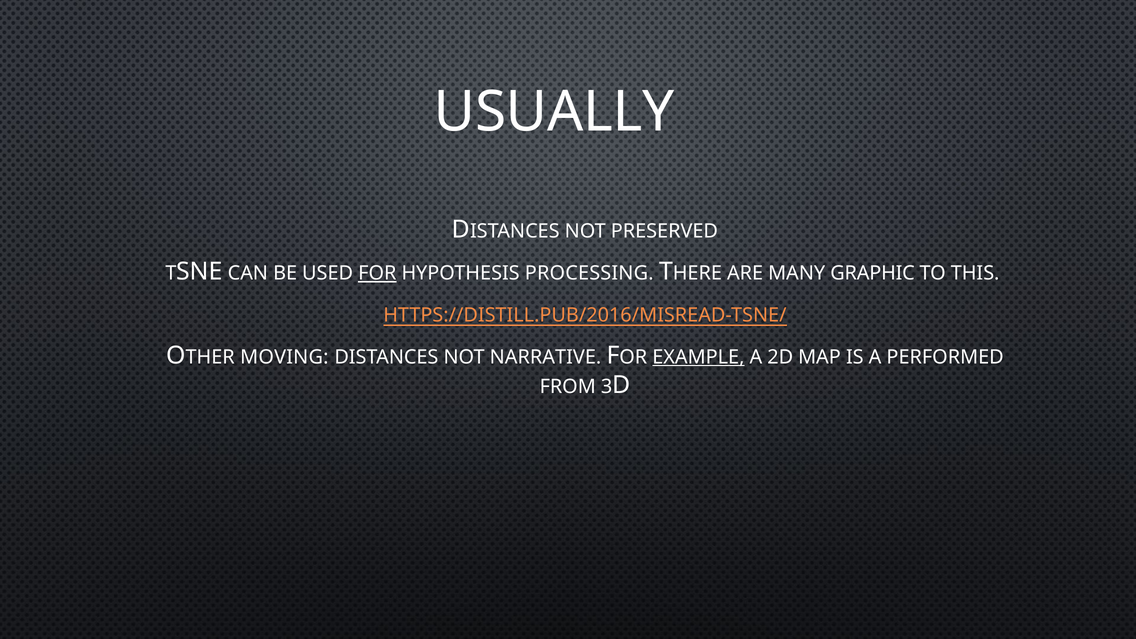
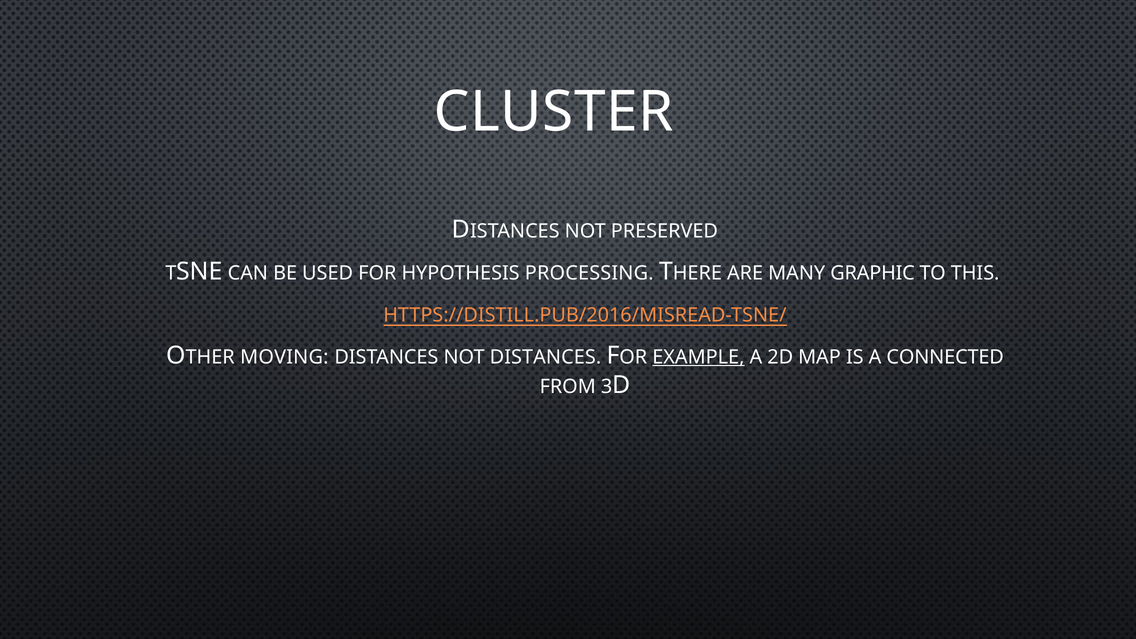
USUALLY: USUALLY -> CLUSTER
FOR underline: present -> none
NOT NARRATIVE: NARRATIVE -> DISTANCES
PERFORMED: PERFORMED -> CONNECTED
